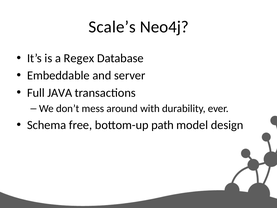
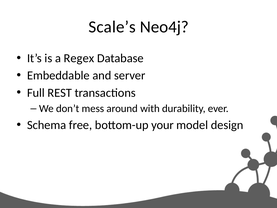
JAVA: JAVA -> REST
path: path -> your
